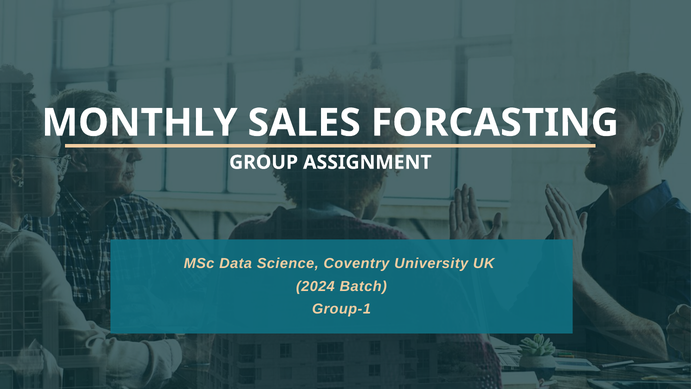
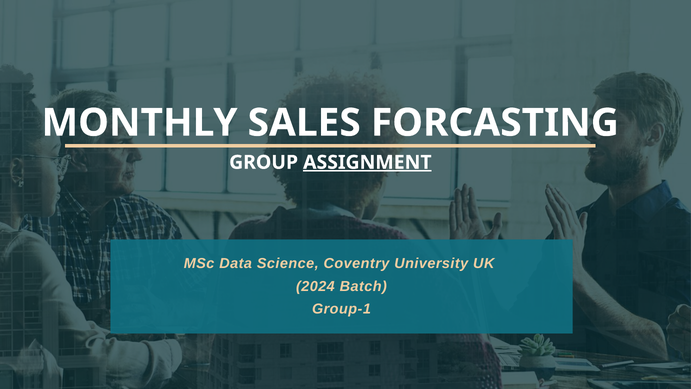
ASSIGNMENT underline: none -> present
